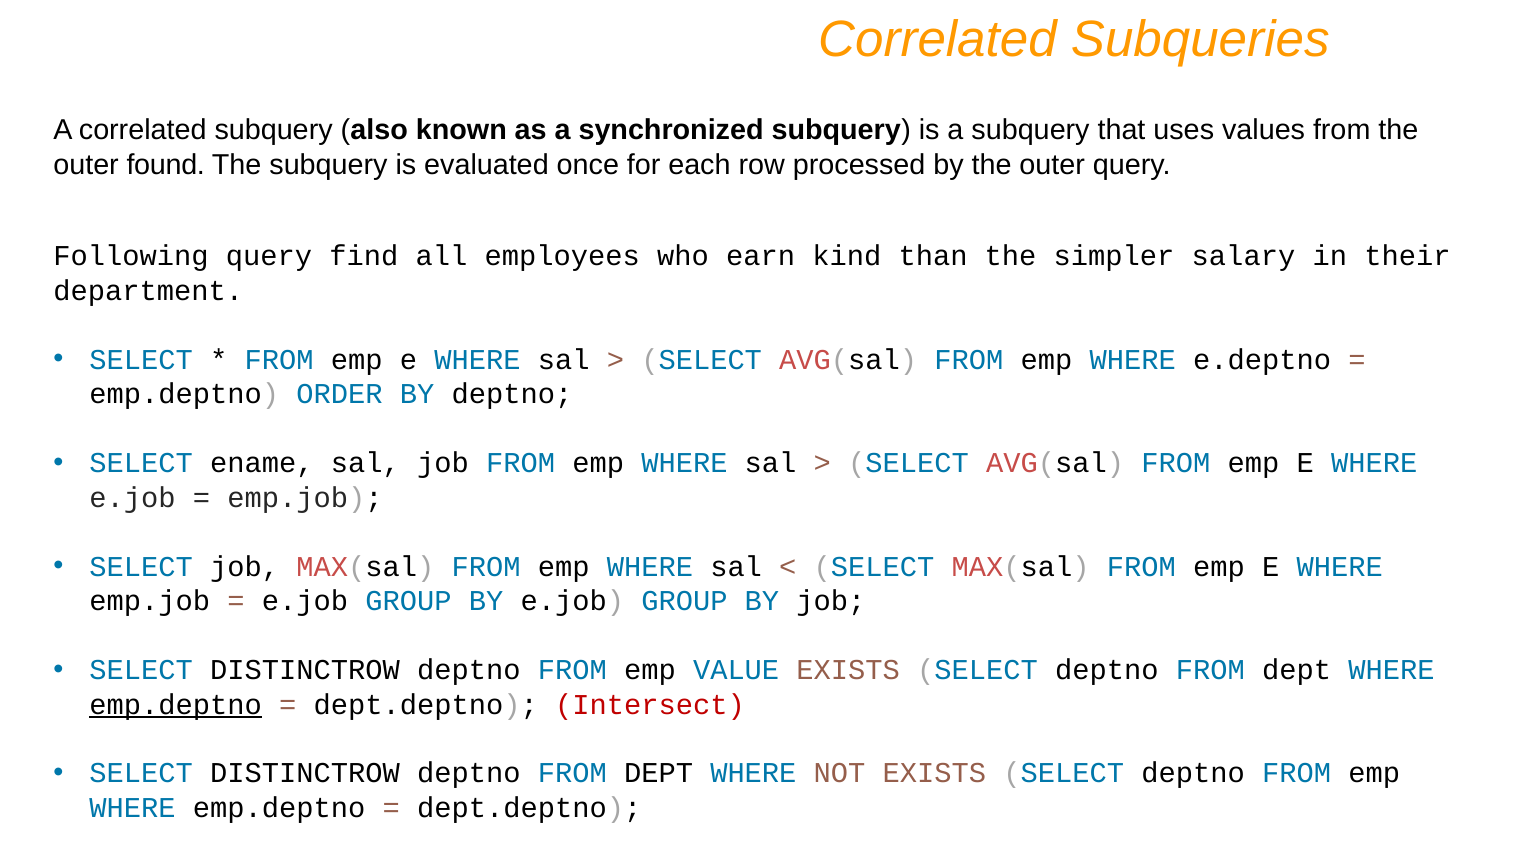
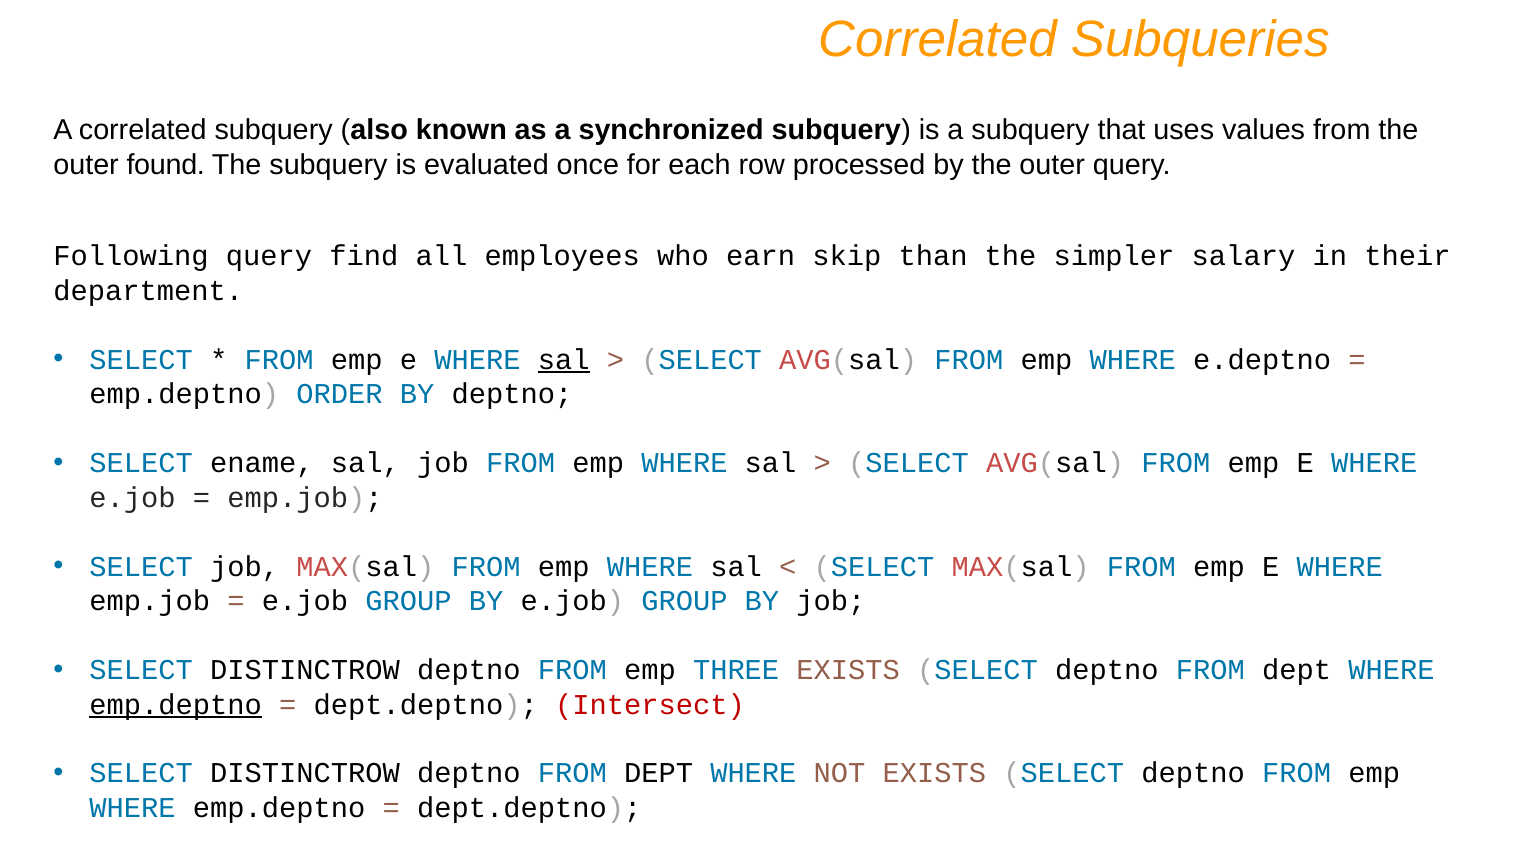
kind: kind -> skip
sal at (564, 360) underline: none -> present
VALUE: VALUE -> THREE
